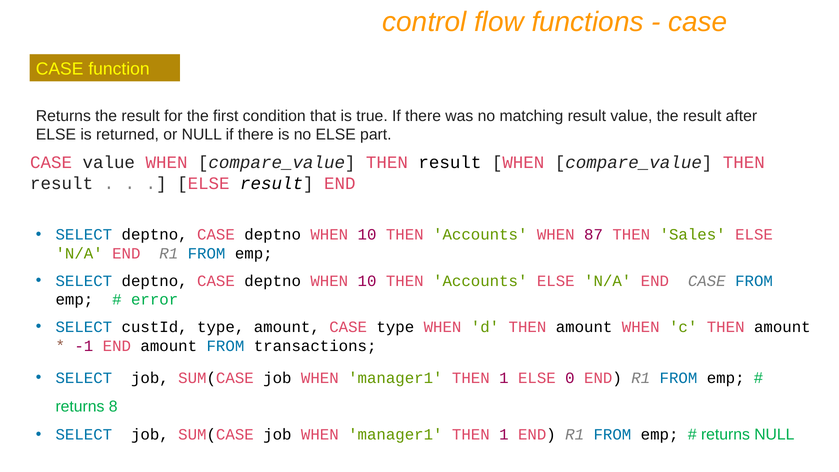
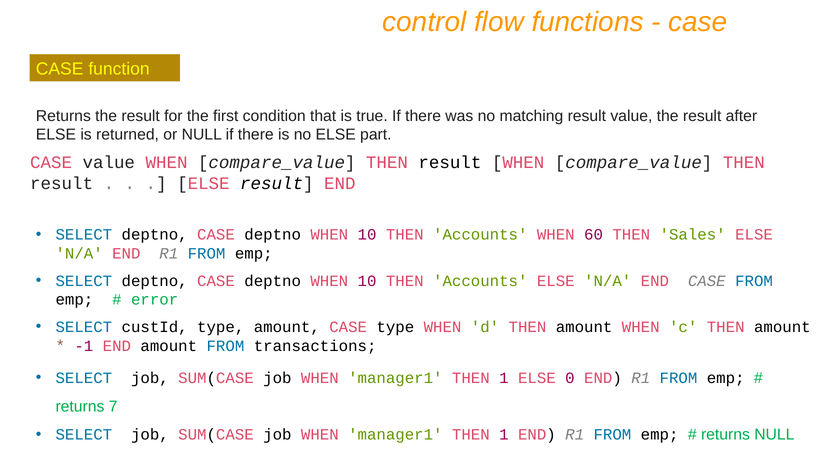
87: 87 -> 60
8: 8 -> 7
